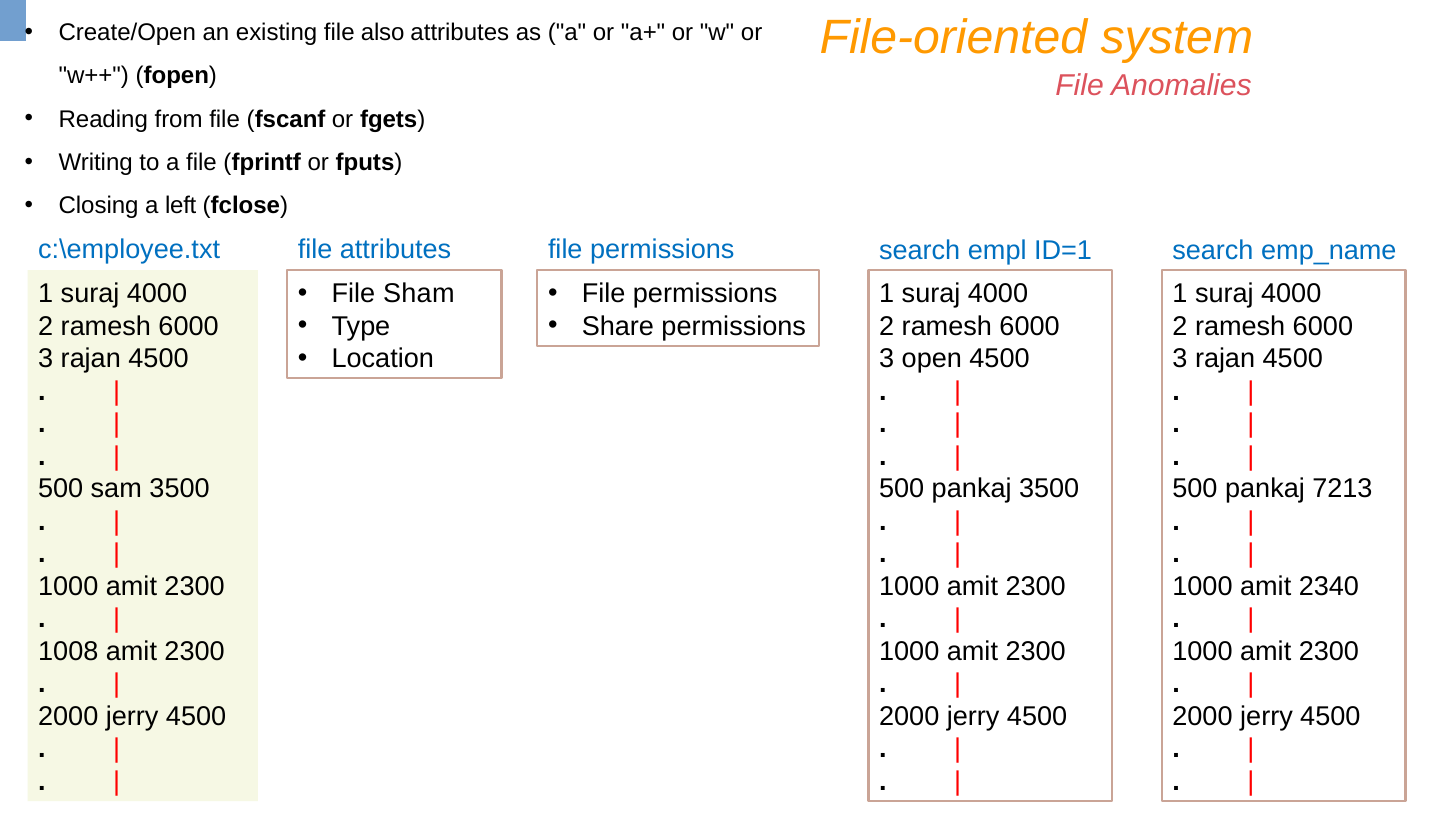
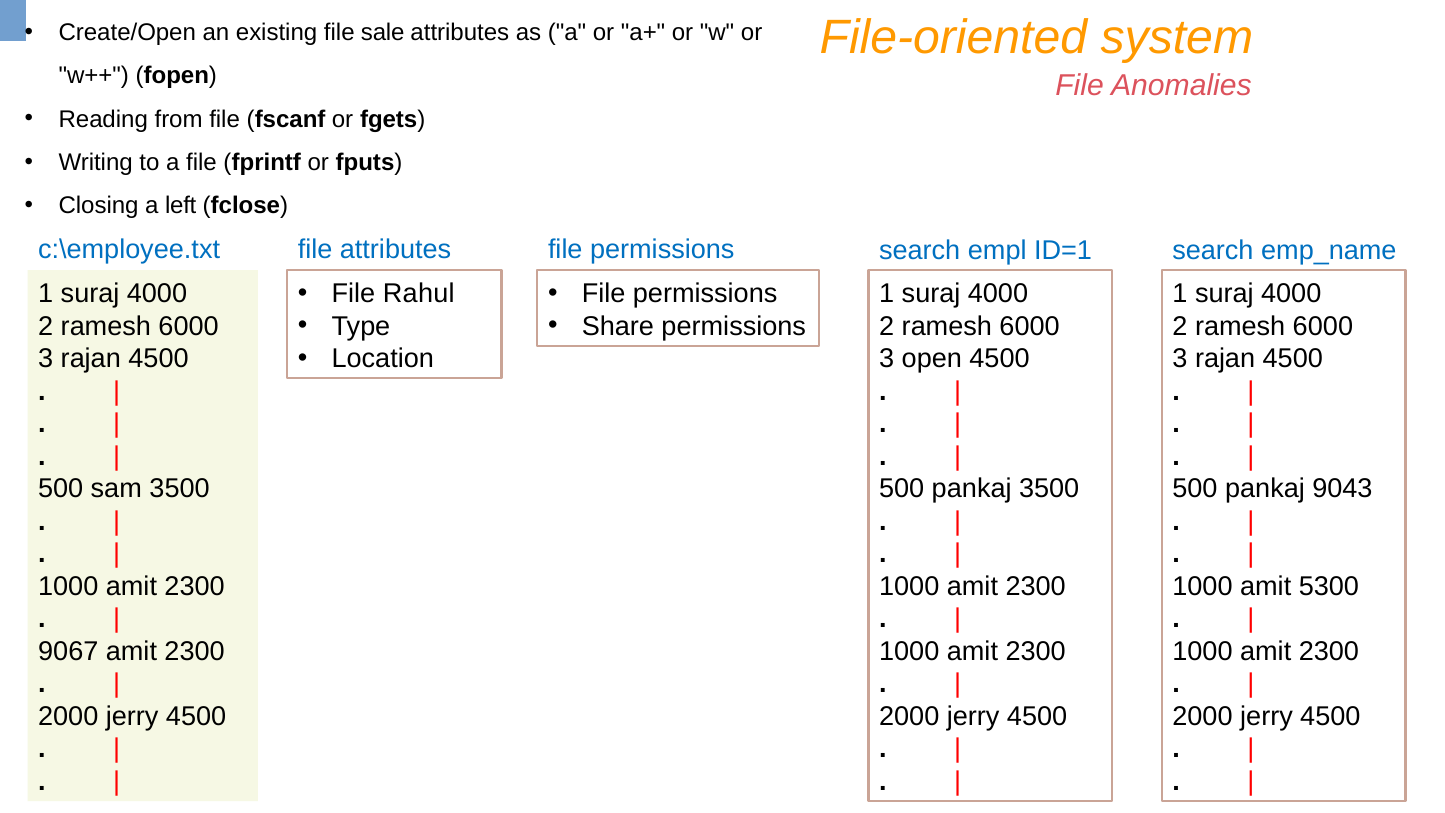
also: also -> sale
Sham: Sham -> Rahul
7213: 7213 -> 9043
2340: 2340 -> 5300
1008: 1008 -> 9067
